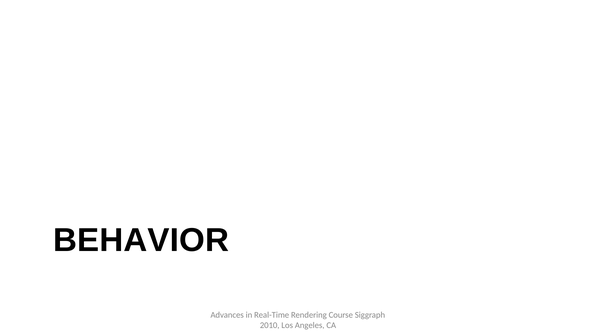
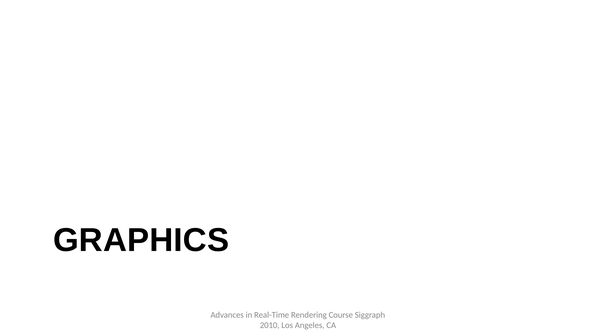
BEHAVIOR: BEHAVIOR -> GRAPHICS
